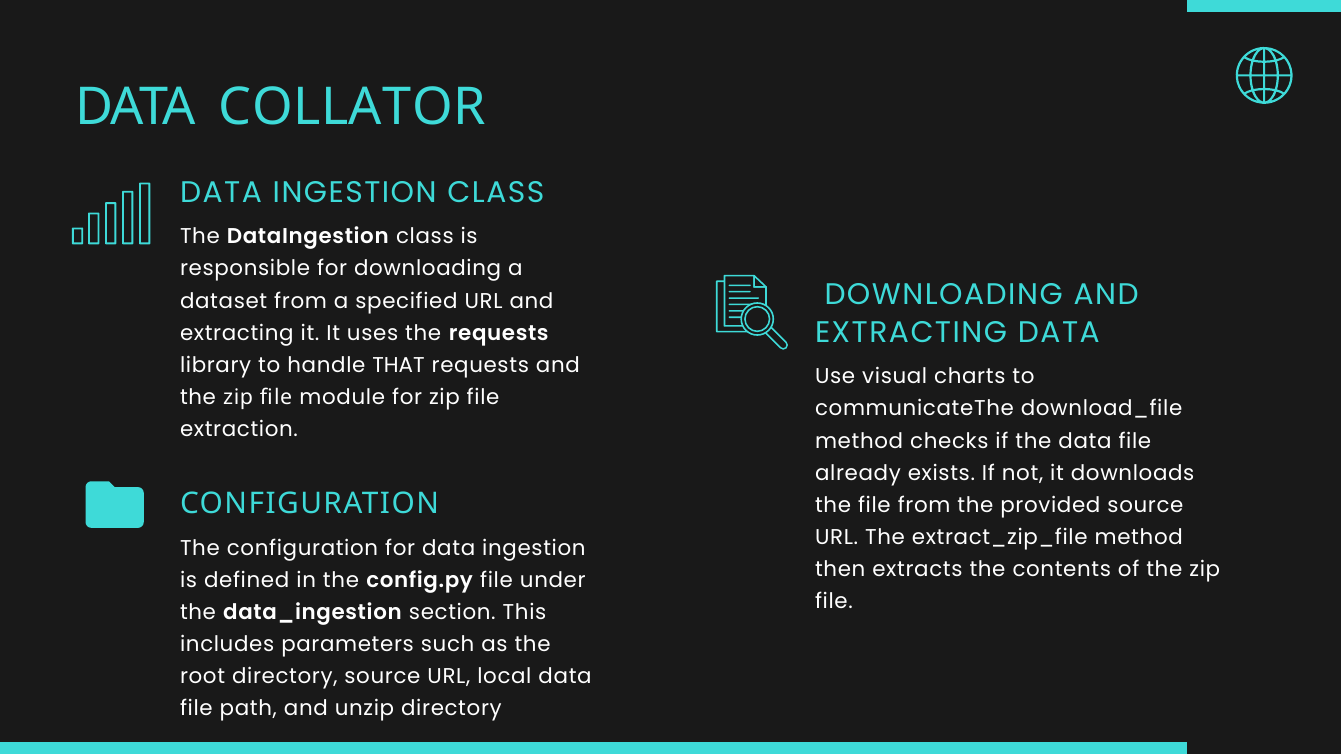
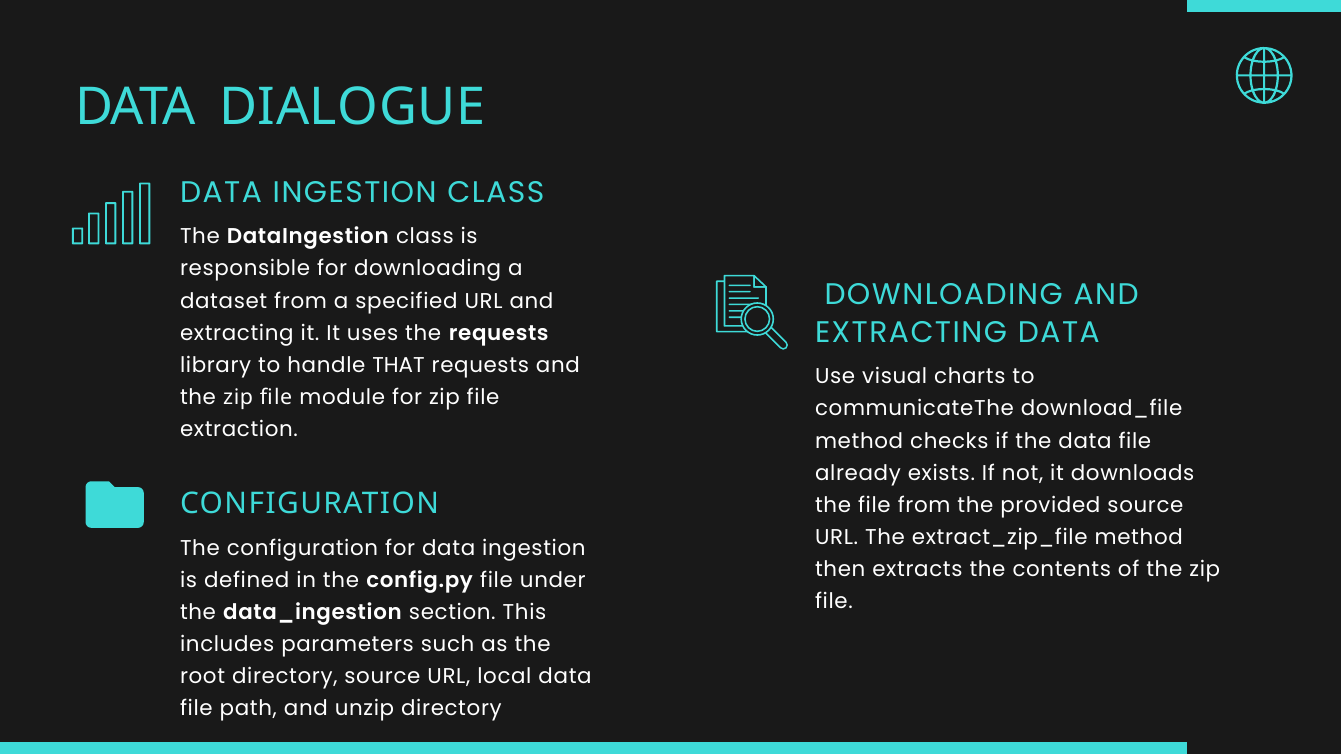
COLLATOR: COLLATOR -> DIALOGUE
